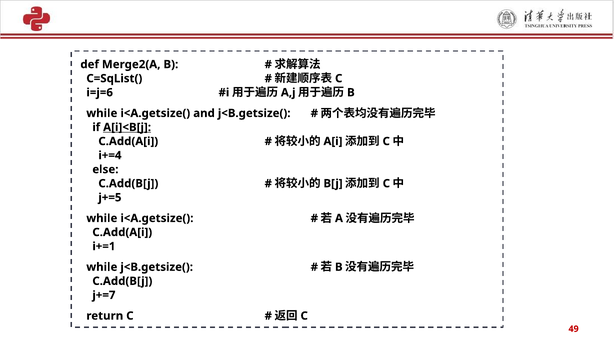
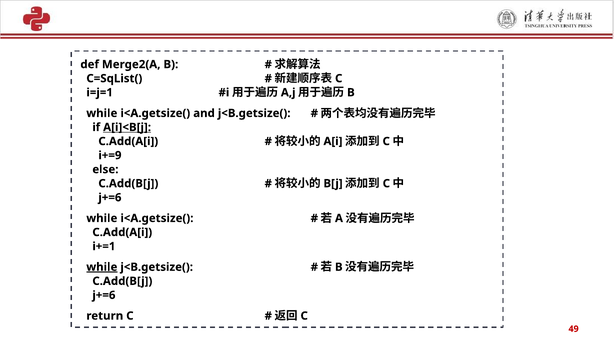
i=j=6: i=j=6 -> i=j=1
i+=4: i+=4 -> i+=9
j+=5 at (110, 198): j+=5 -> j+=6
while at (102, 267) underline: none -> present
j+=7 at (104, 295): j+=7 -> j+=6
